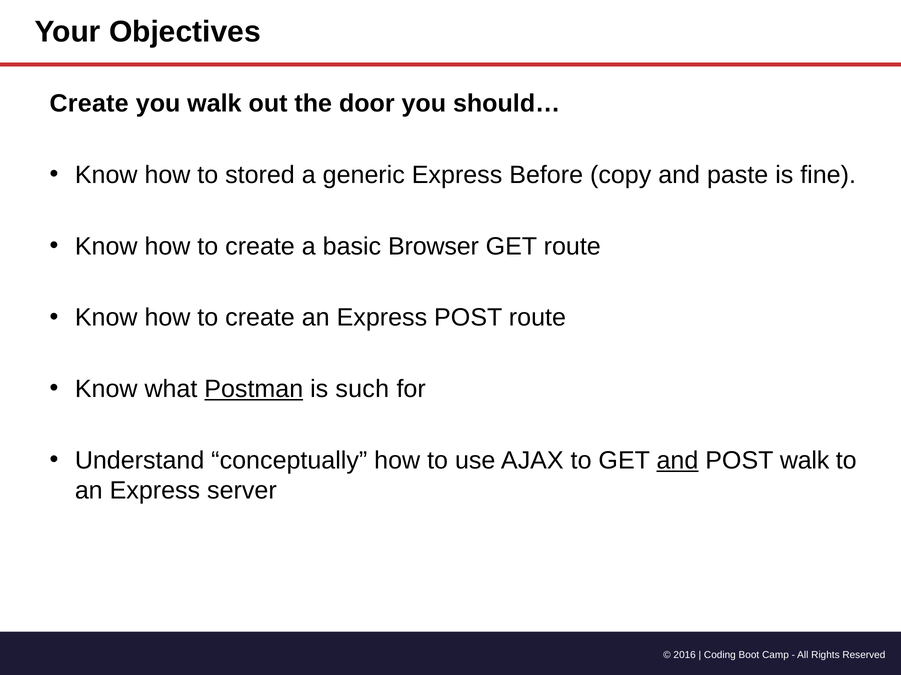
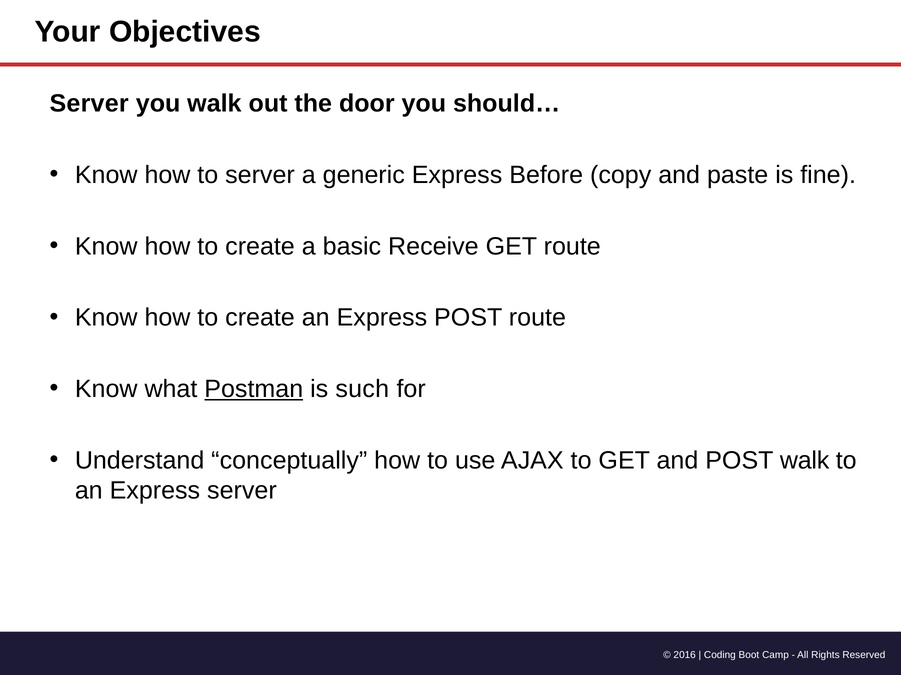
Create at (89, 104): Create -> Server
to stored: stored -> server
Browser: Browser -> Receive
and at (677, 461) underline: present -> none
